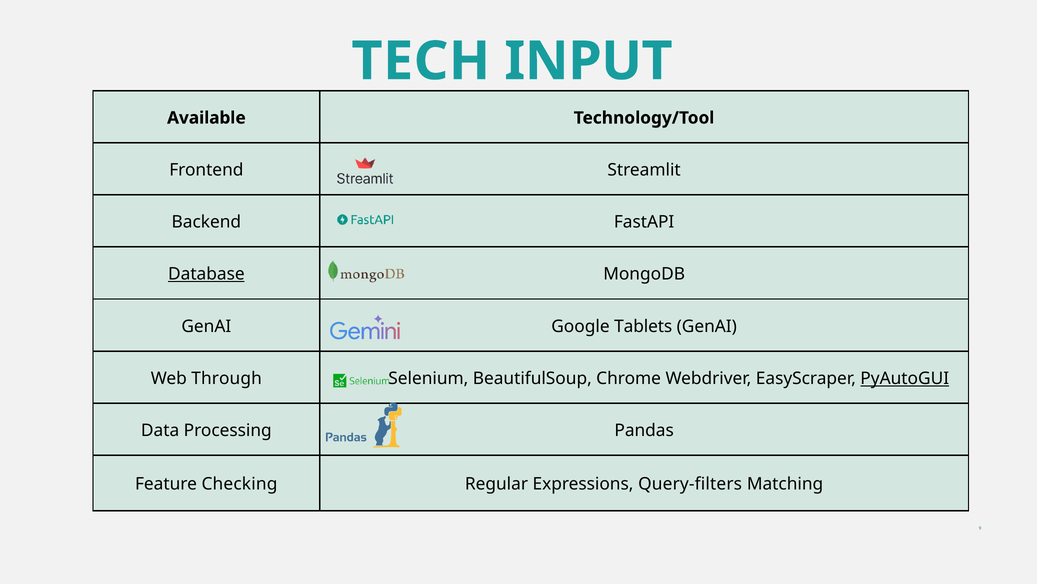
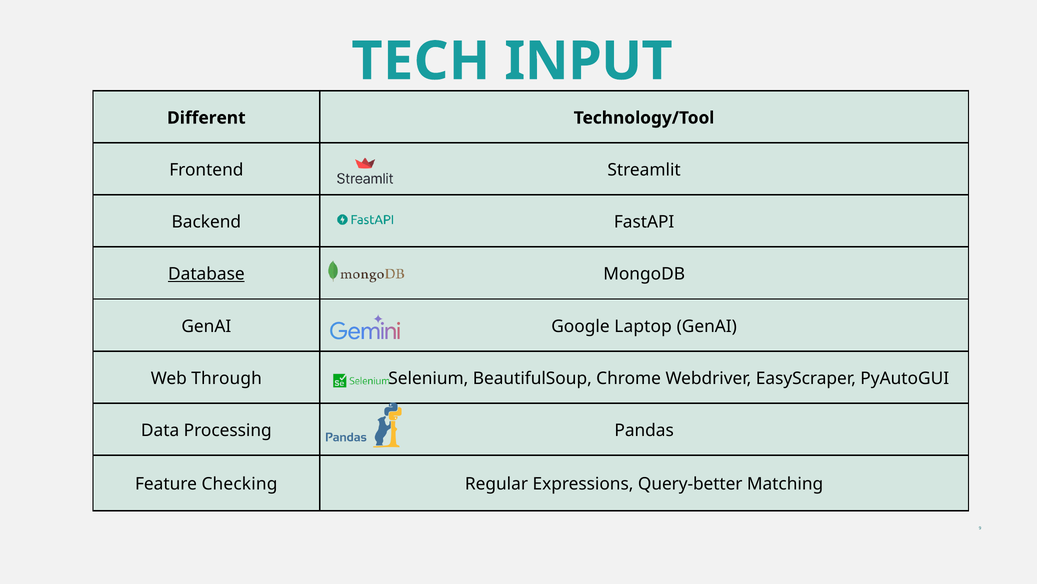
Available: Available -> Different
Tablets: Tablets -> Laptop
PyAutoGUI underline: present -> none
Query-filters: Query-filters -> Query-better
